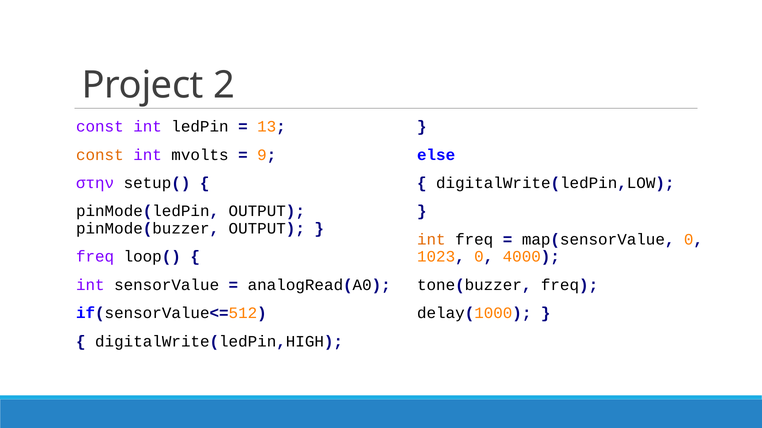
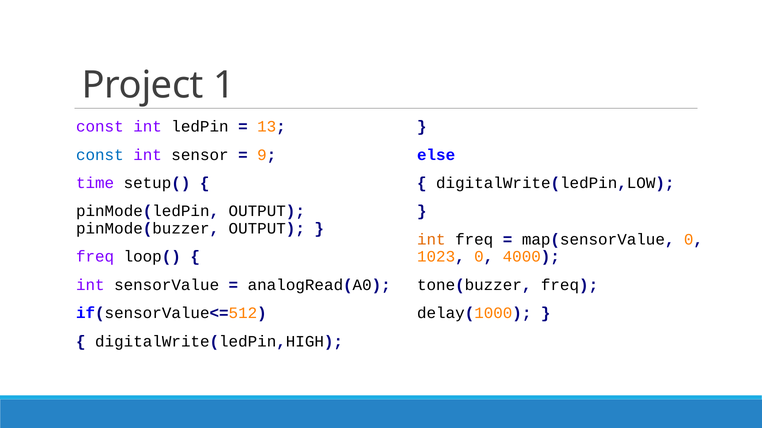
2: 2 -> 1
const at (100, 155) colour: orange -> blue
mvolts: mvolts -> sensor
στην: στην -> time
